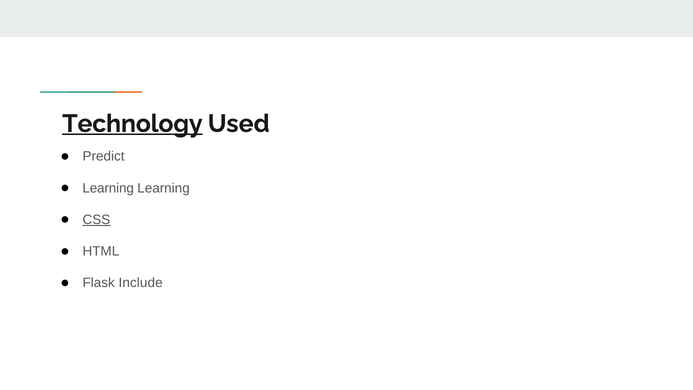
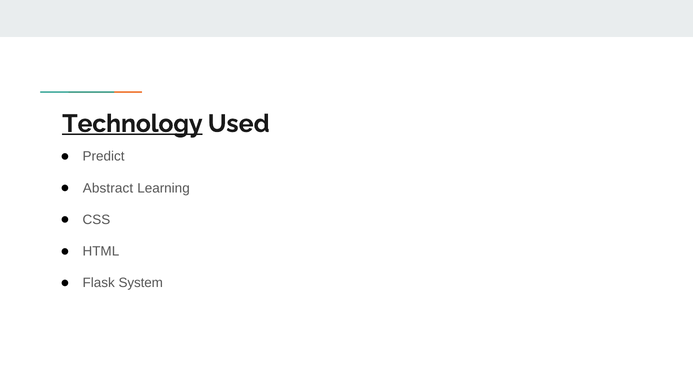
Learning at (108, 188): Learning -> Abstract
CSS underline: present -> none
Include: Include -> System
